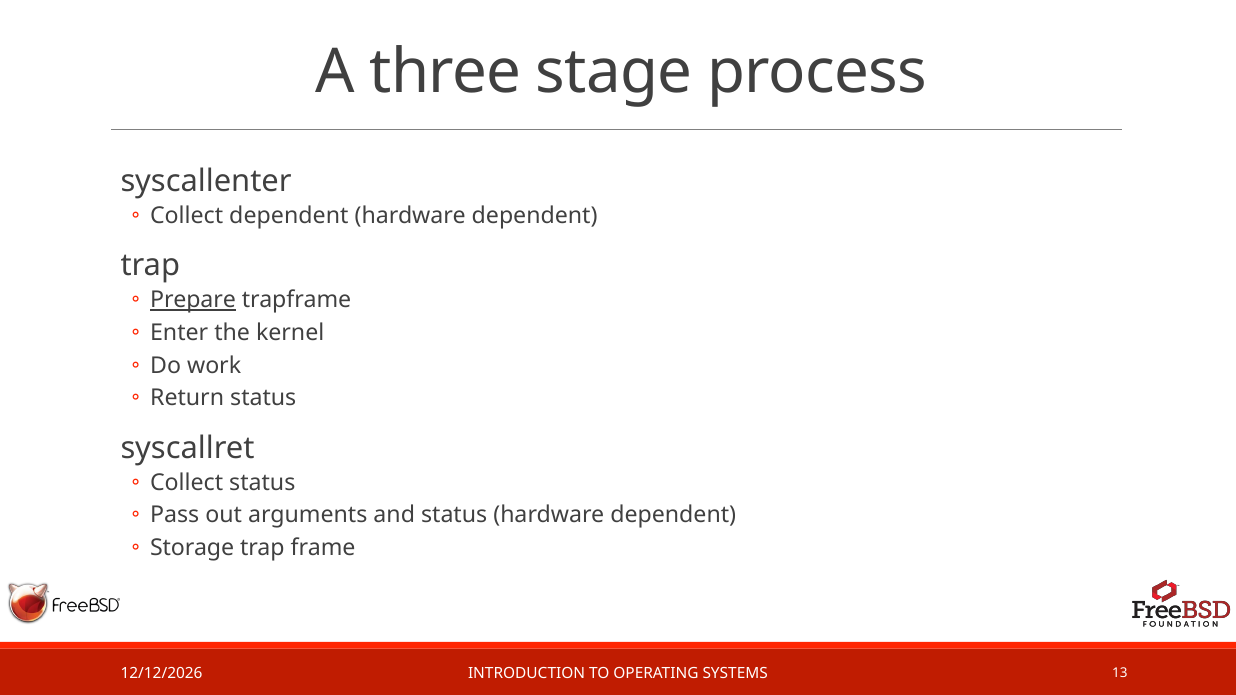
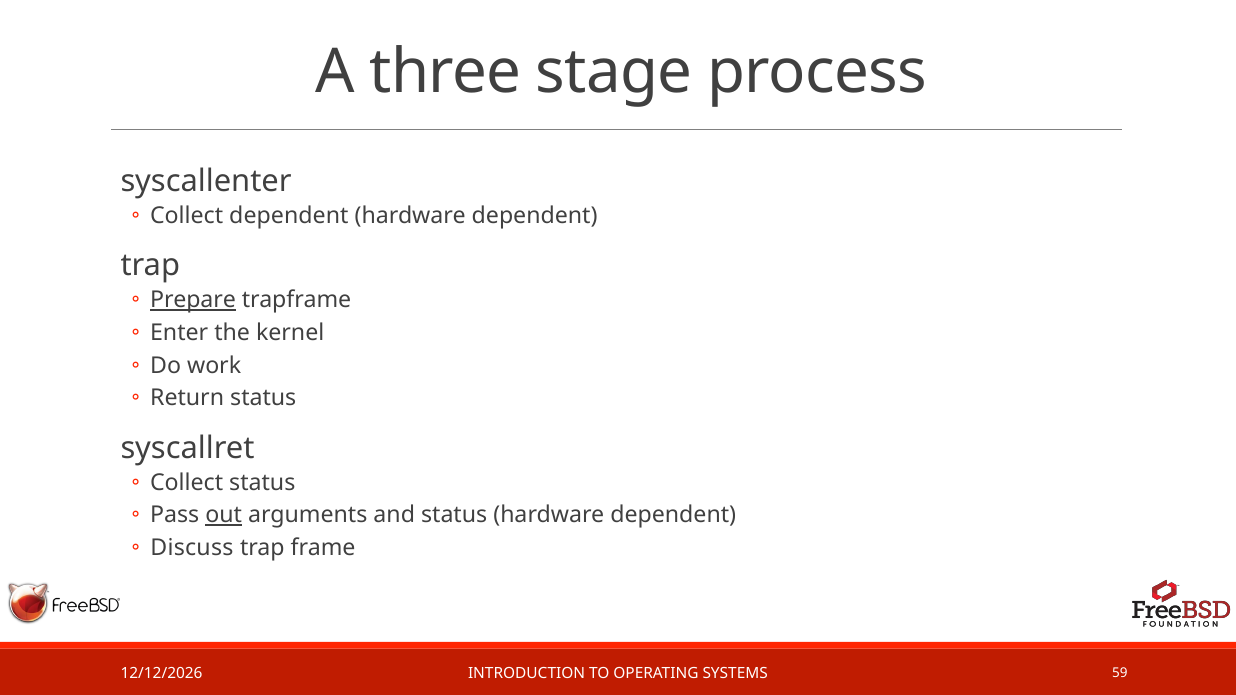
out underline: none -> present
Storage: Storage -> Discuss
13: 13 -> 59
